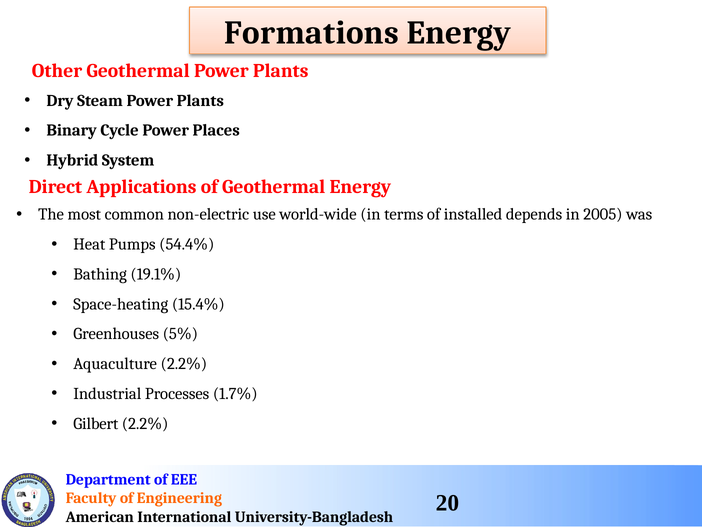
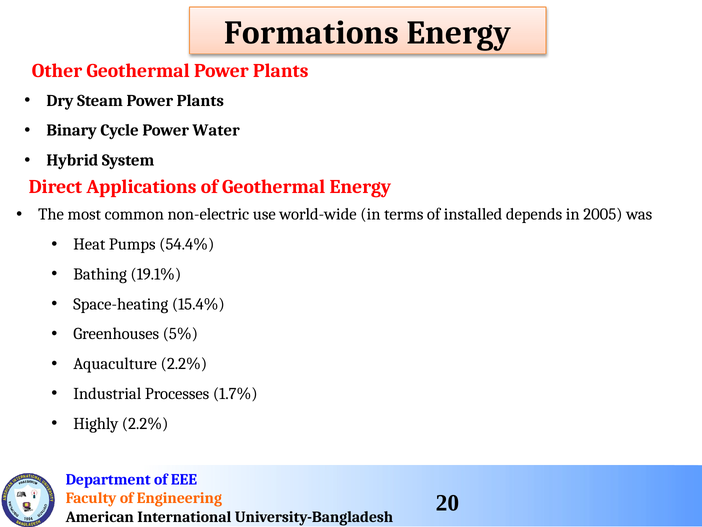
Places: Places -> Water
Gilbert: Gilbert -> Highly
